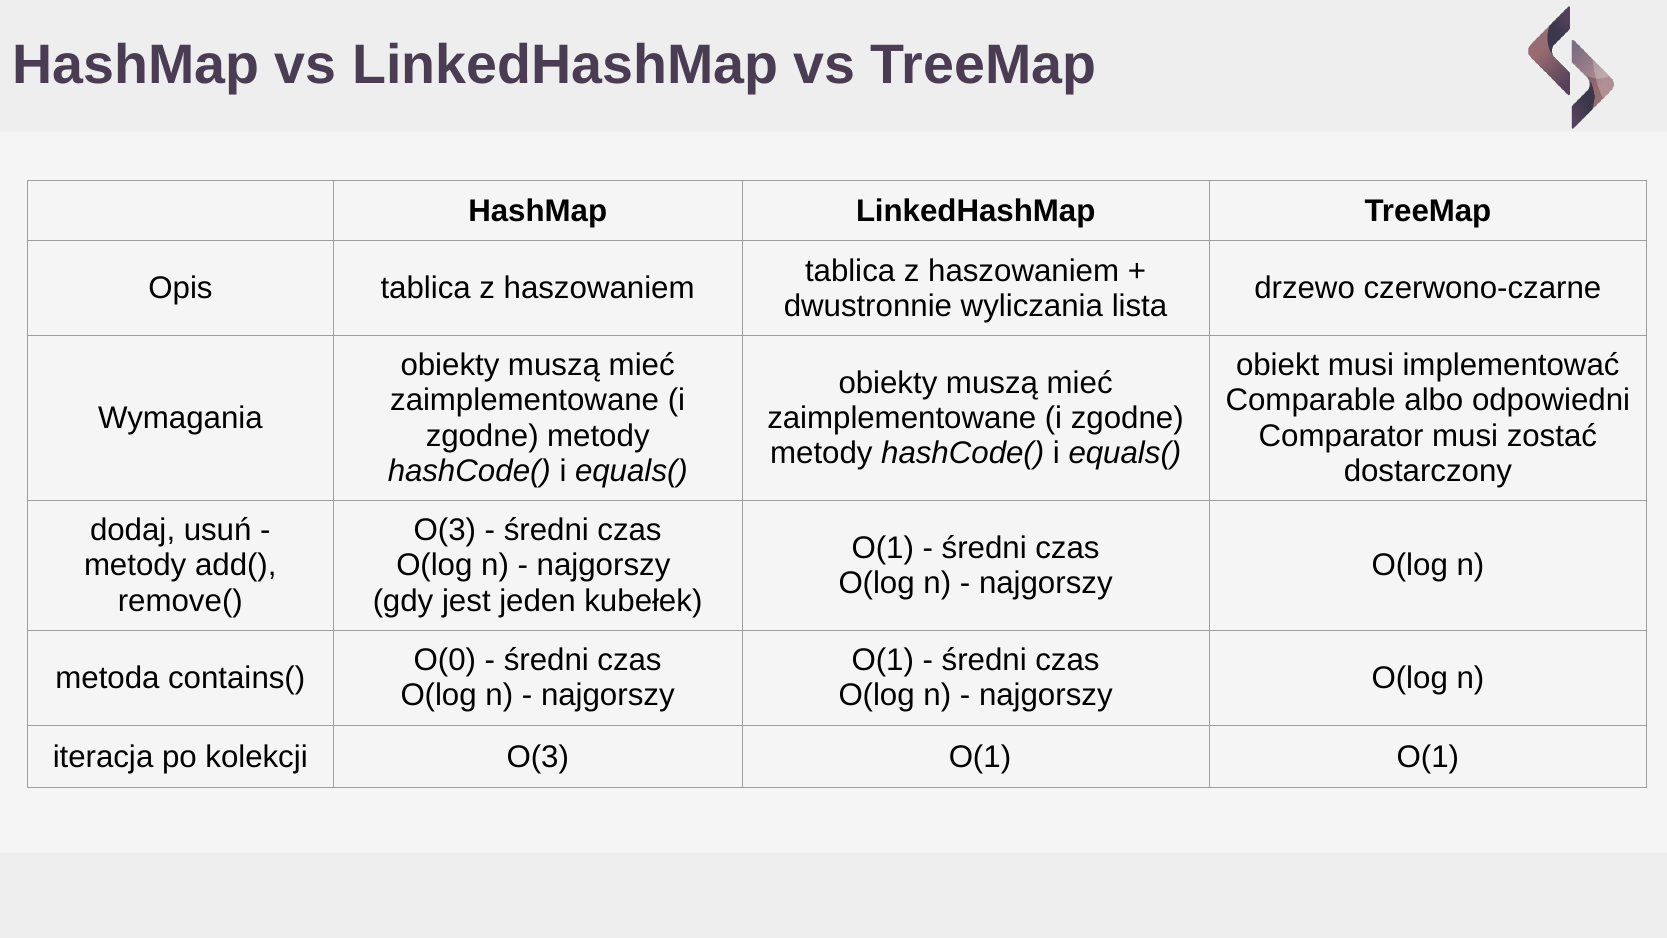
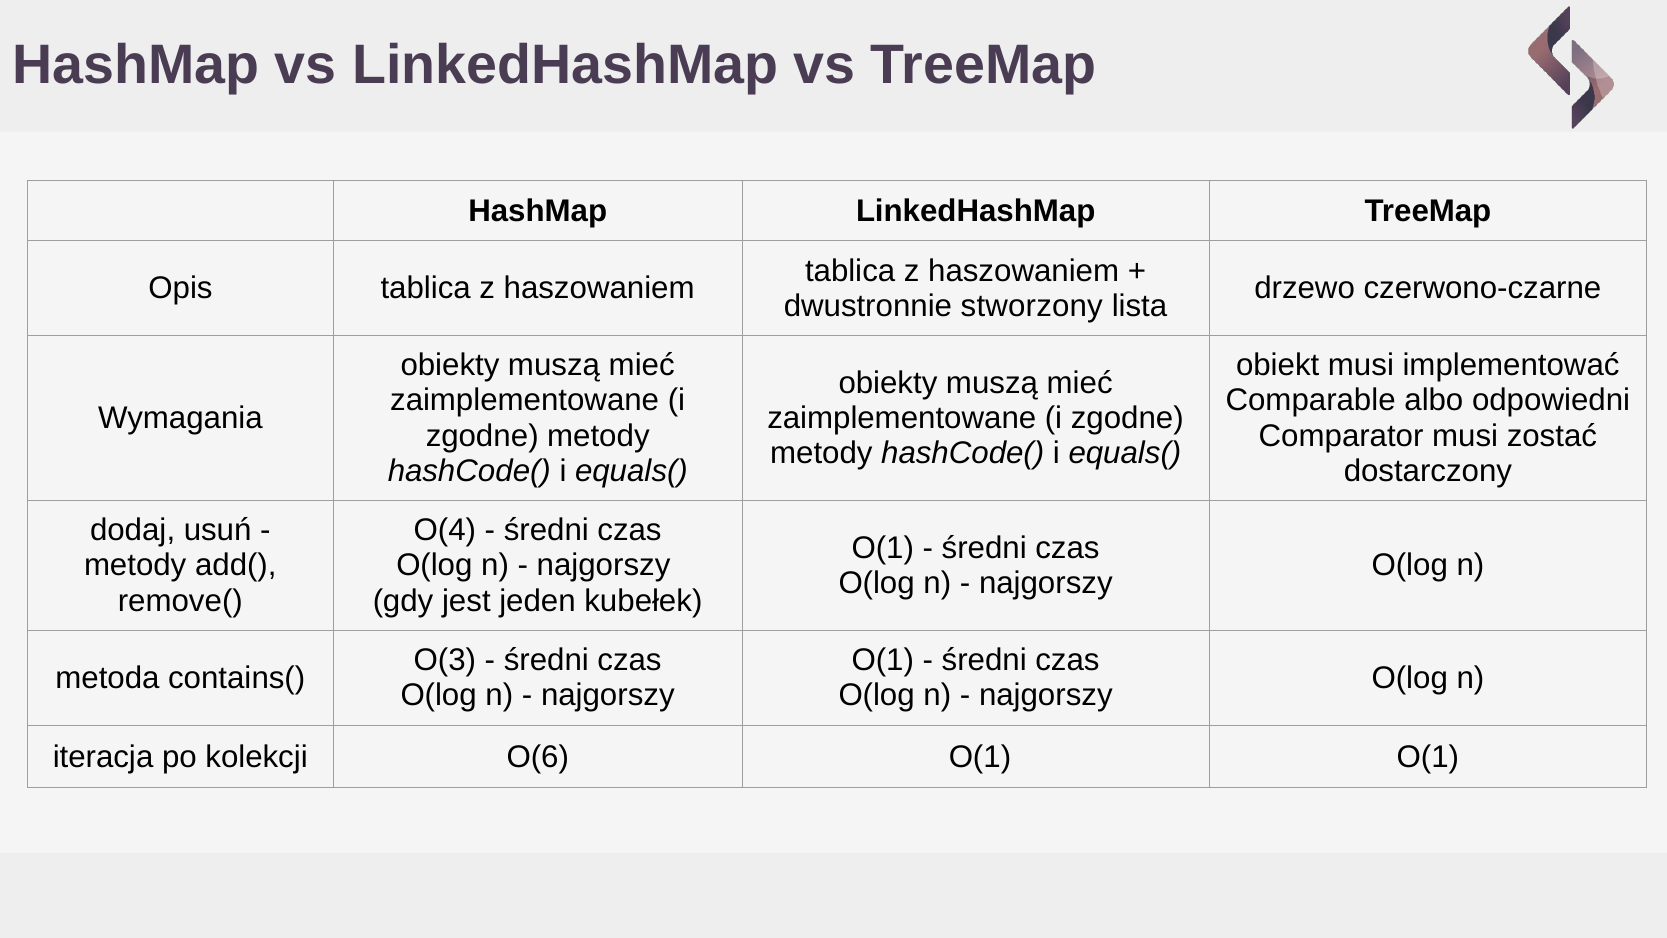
wyliczania: wyliczania -> stworzony
O(3 at (445, 530): O(3 -> O(4
O(0: O(0 -> O(3
kolekcji O(3: O(3 -> O(6
